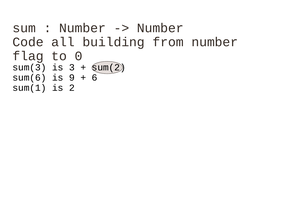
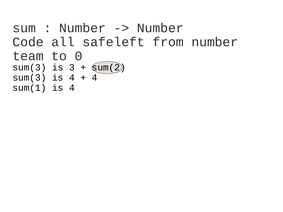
building: building -> safeleft
flag: flag -> team
sum(6 at (29, 78): sum(6 -> sum(3
9 at (72, 78): 9 -> 4
6 at (95, 78): 6 -> 4
sum(1 is 2: 2 -> 4
